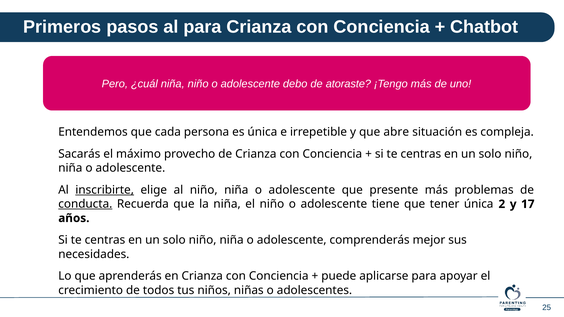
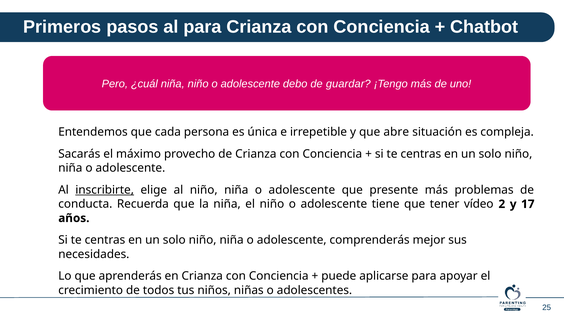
atoraste: atoraste -> guardar
conducta underline: present -> none
tener única: única -> vídeo
